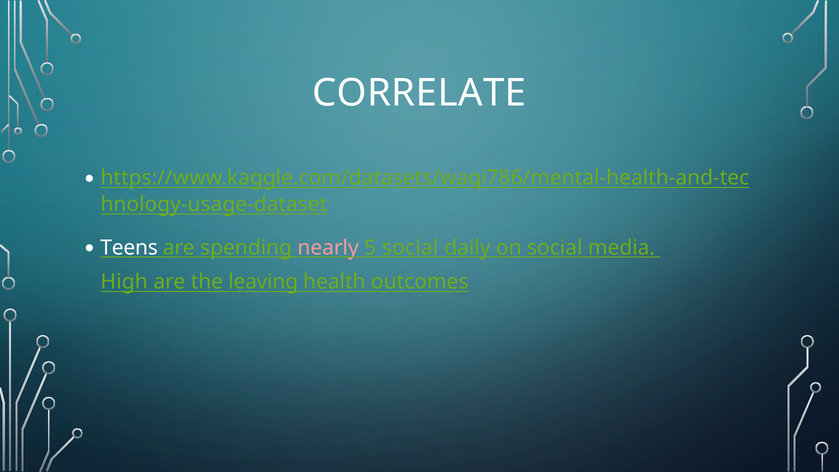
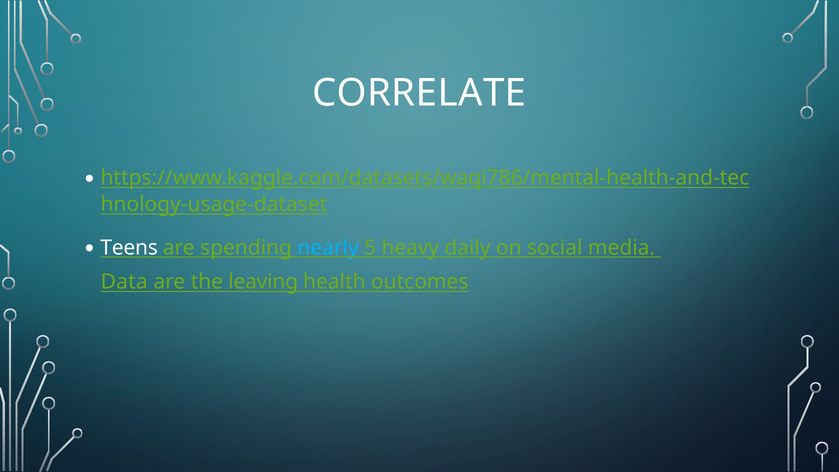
nearly colour: pink -> light blue
5 social: social -> heavy
High: High -> Data
